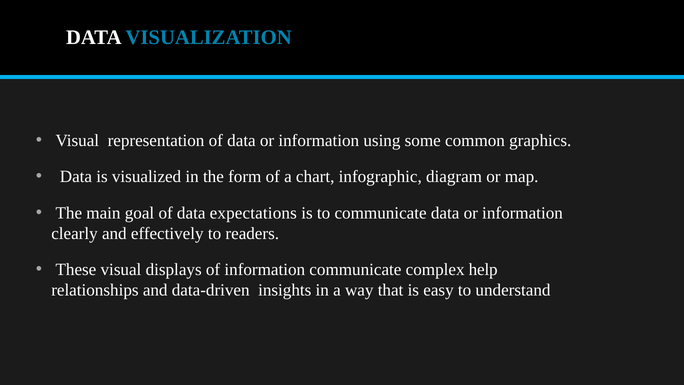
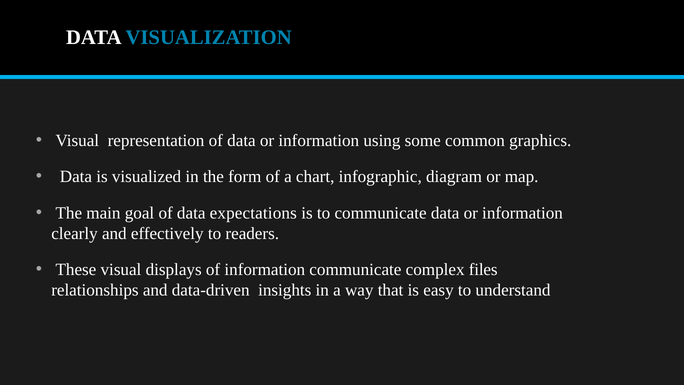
help: help -> files
